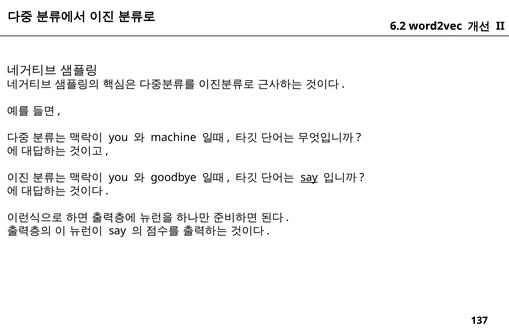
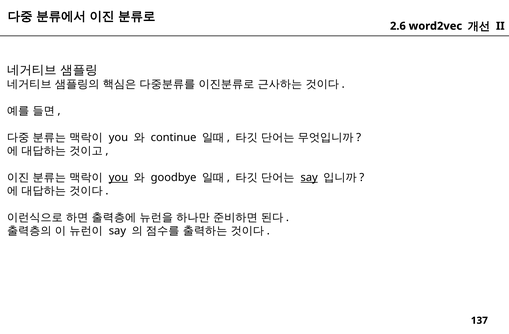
6.2: 6.2 -> 2.6
machine: machine -> continue
you at (118, 178) underline: none -> present
